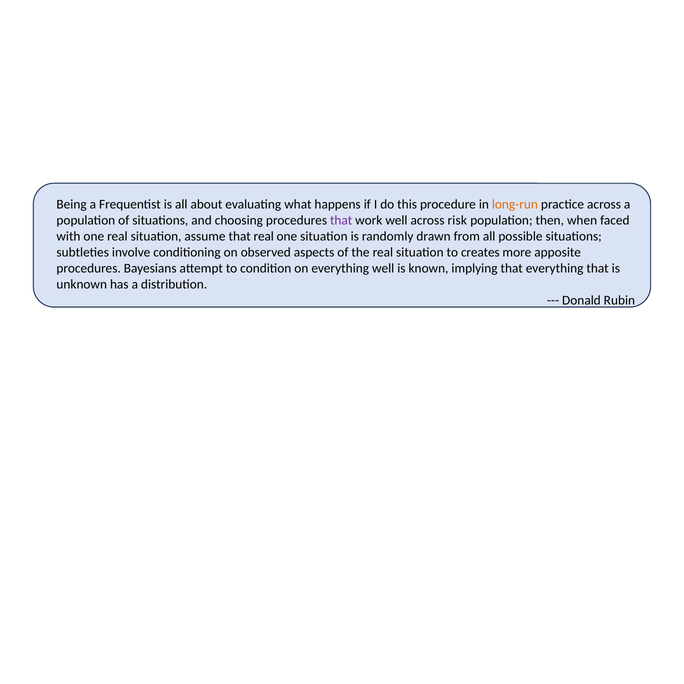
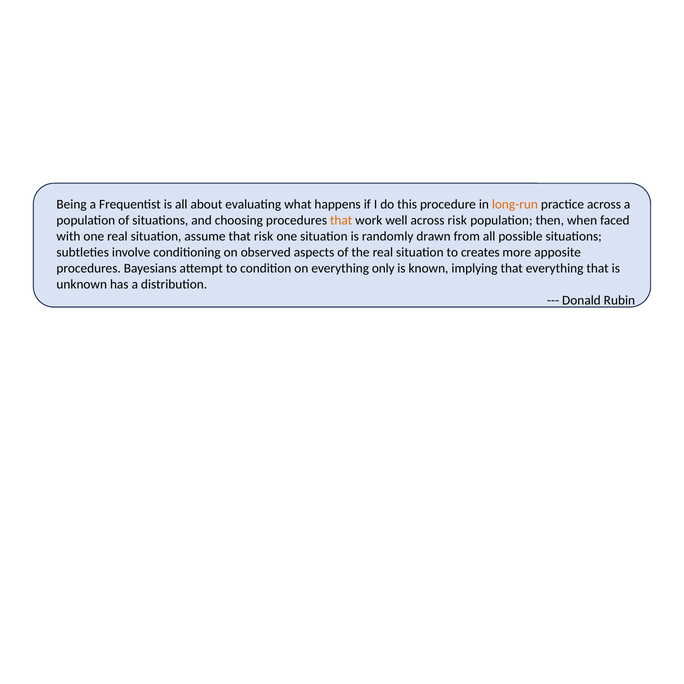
that at (341, 221) colour: purple -> orange
that real: real -> risk
everything well: well -> only
